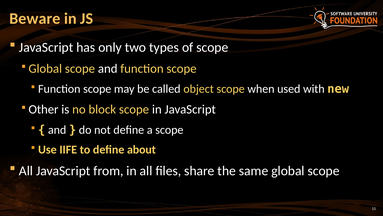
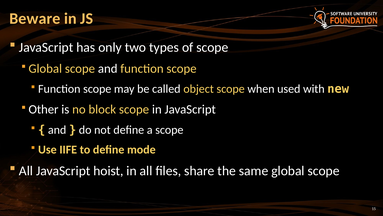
about: about -> mode
from: from -> hoist
